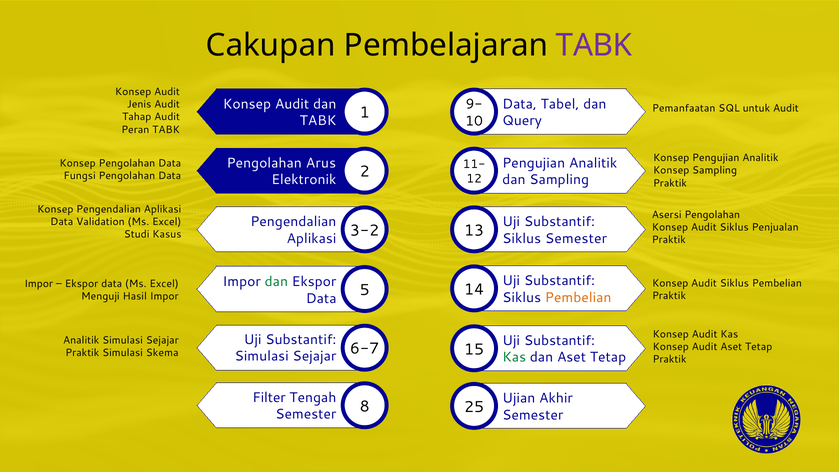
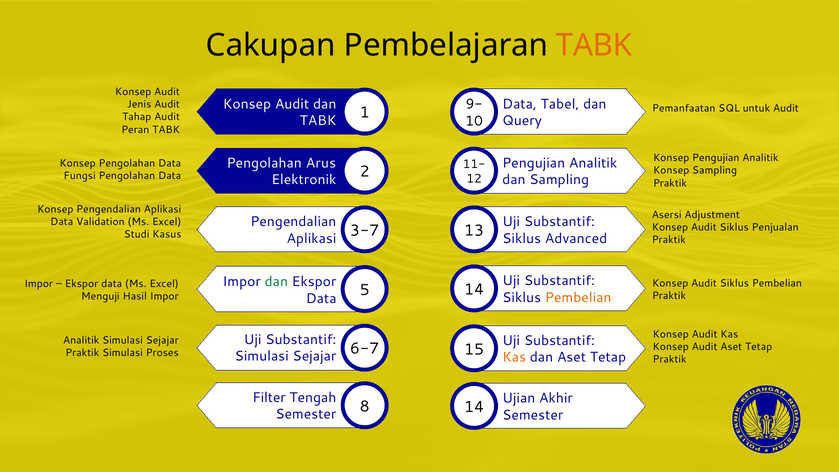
TABK at (594, 45) colour: purple -> orange
Asersi Pengolahan: Pengolahan -> Adjustment
3-2: 3-2 -> 3-7
Siklus Semester: Semester -> Advanced
Skema: Skema -> Proses
Kas at (514, 357) colour: green -> orange
Semester 25: 25 -> 14
